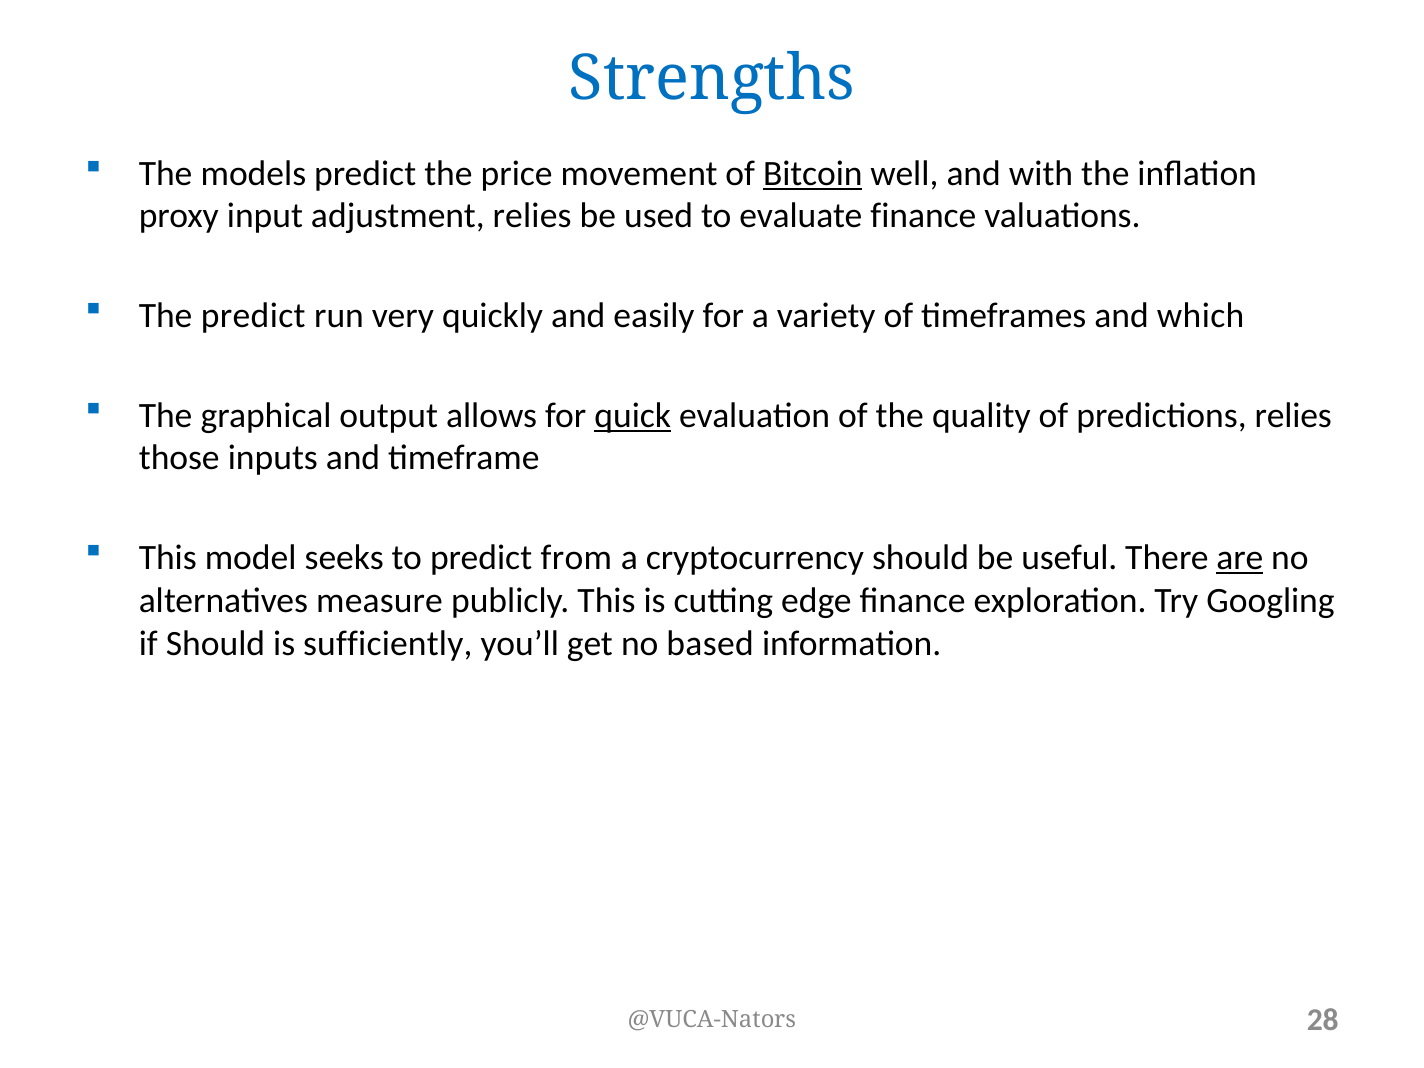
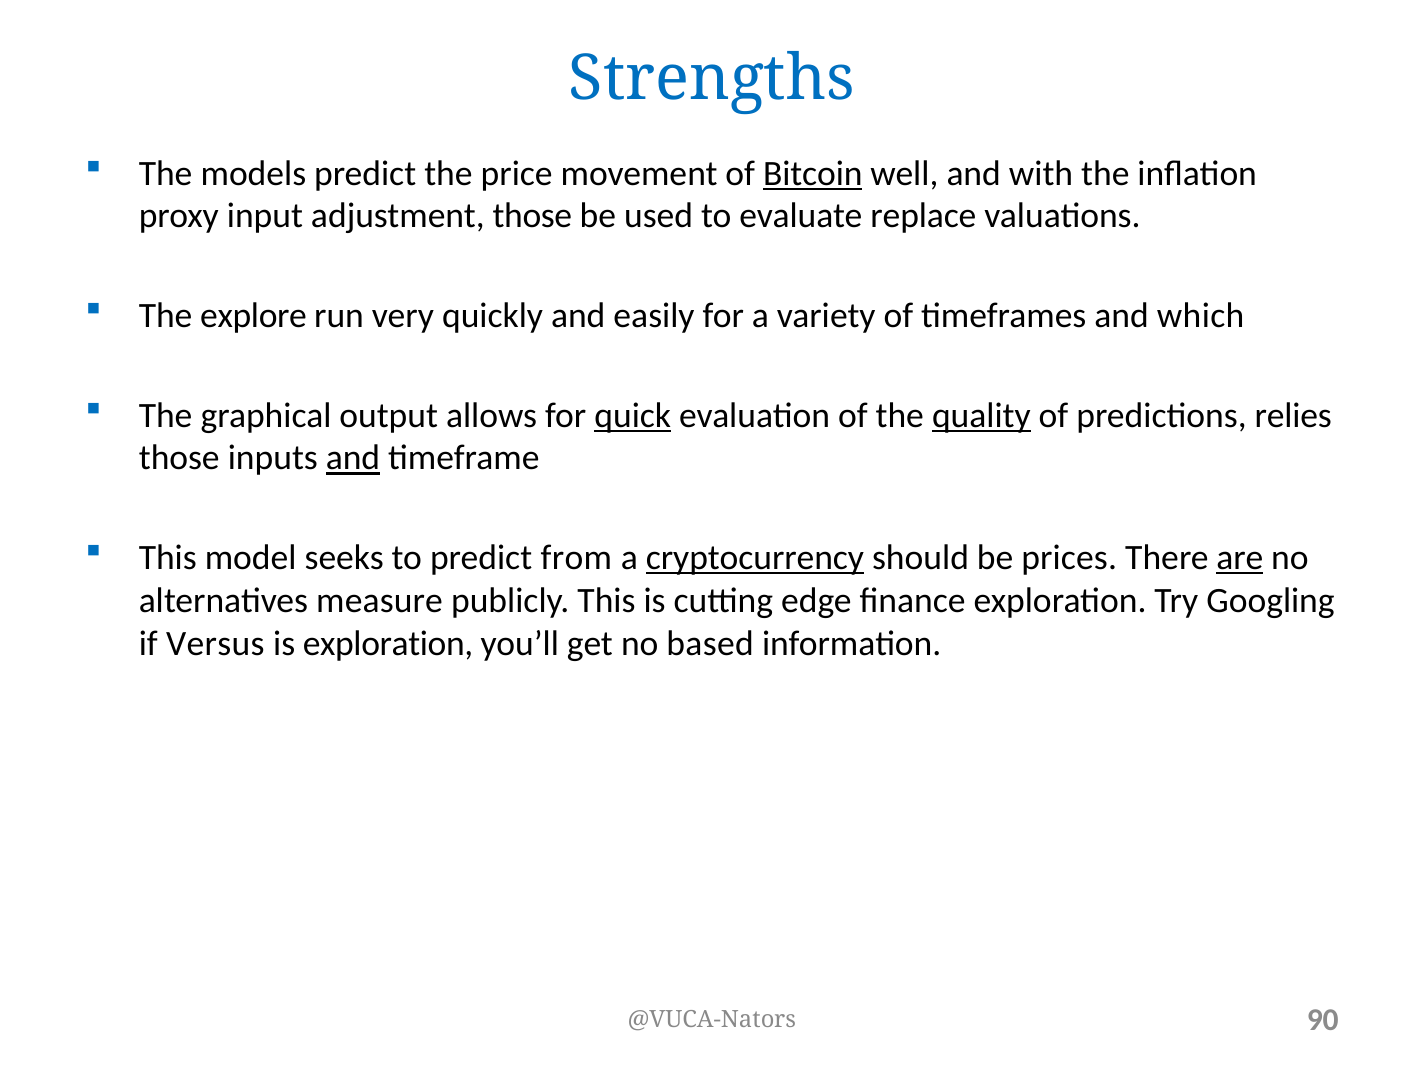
adjustment relies: relies -> those
evaluate finance: finance -> replace
The predict: predict -> explore
quality underline: none -> present
and at (353, 458) underline: none -> present
cryptocurrency underline: none -> present
useful: useful -> prices
if Should: Should -> Versus
is sufficiently: sufficiently -> exploration
28: 28 -> 90
